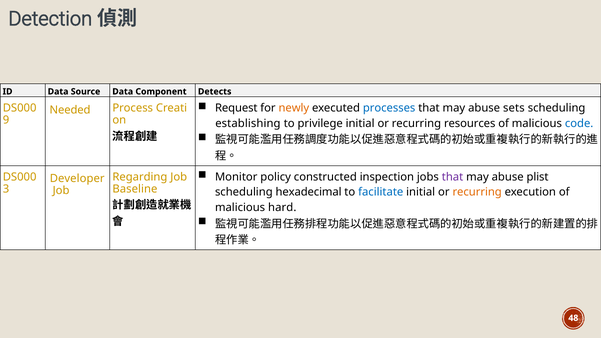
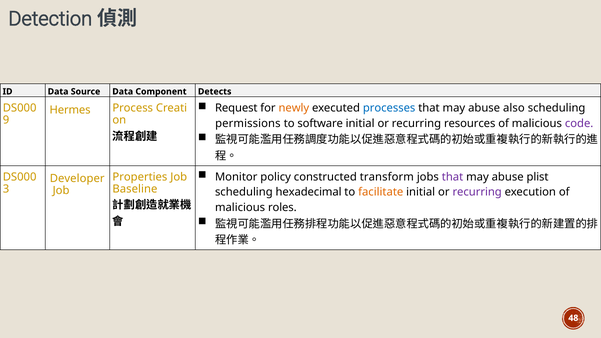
sets: sets -> also
Needed: Needed -> Hermes
establishing: establishing -> permissions
privilege: privilege -> software
code colour: blue -> purple
inspection: inspection -> transform
Regarding: Regarding -> Properties
facilitate colour: blue -> orange
recurring at (477, 192) colour: orange -> purple
hard: hard -> roles
